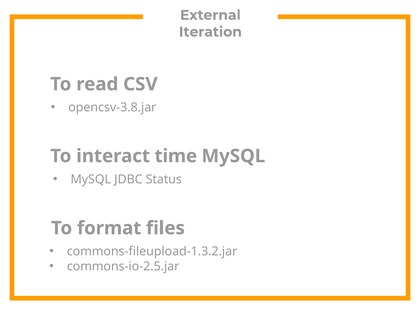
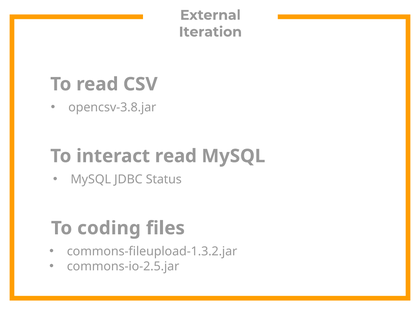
interact time: time -> read
format: format -> coding
